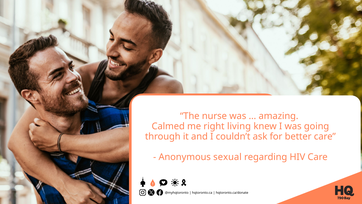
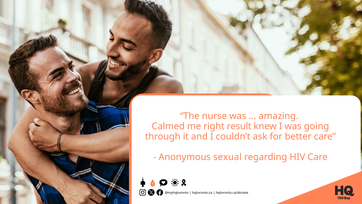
living: living -> result
